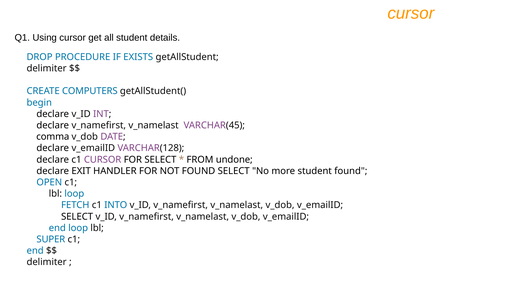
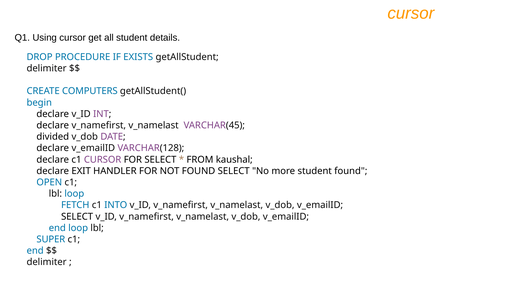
comma: comma -> divided
undone: undone -> kaushal
